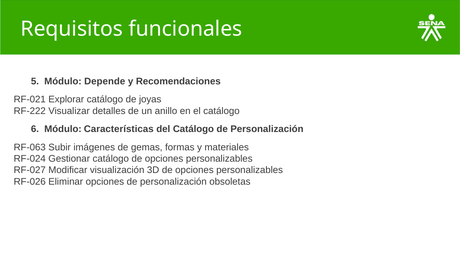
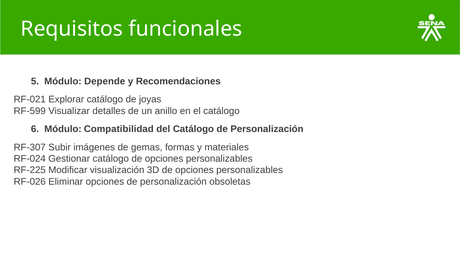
RF-222: RF-222 -> RF-599
Características: Características -> Compatibilidad
RF-063: RF-063 -> RF-307
RF-027: RF-027 -> RF-225
